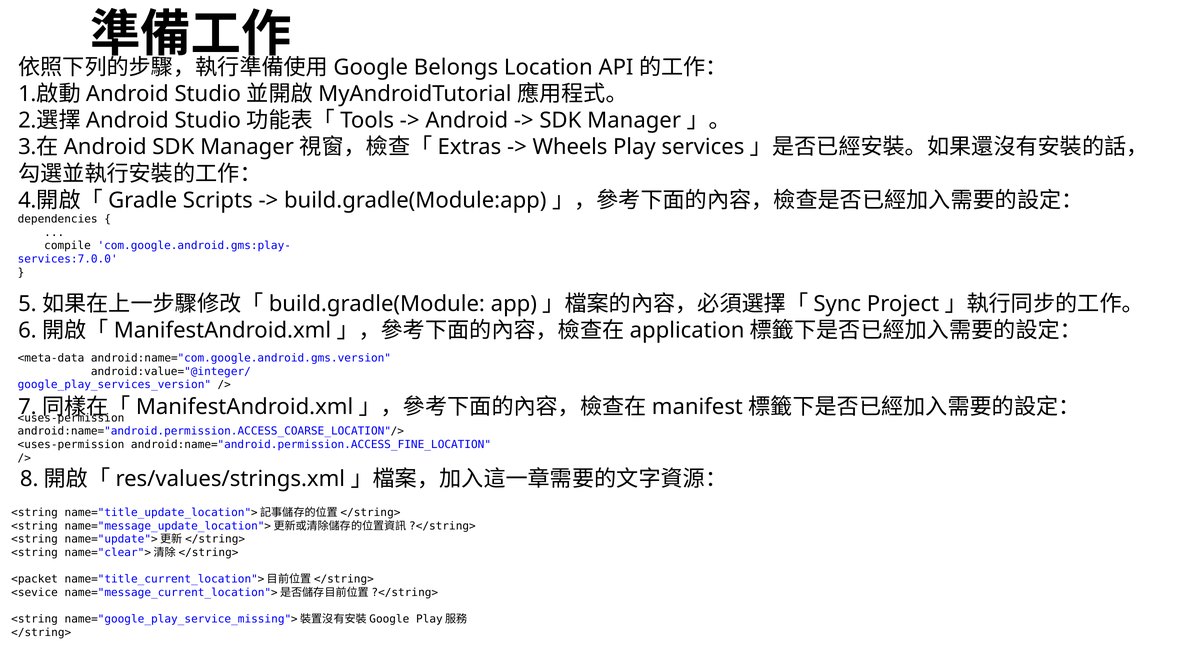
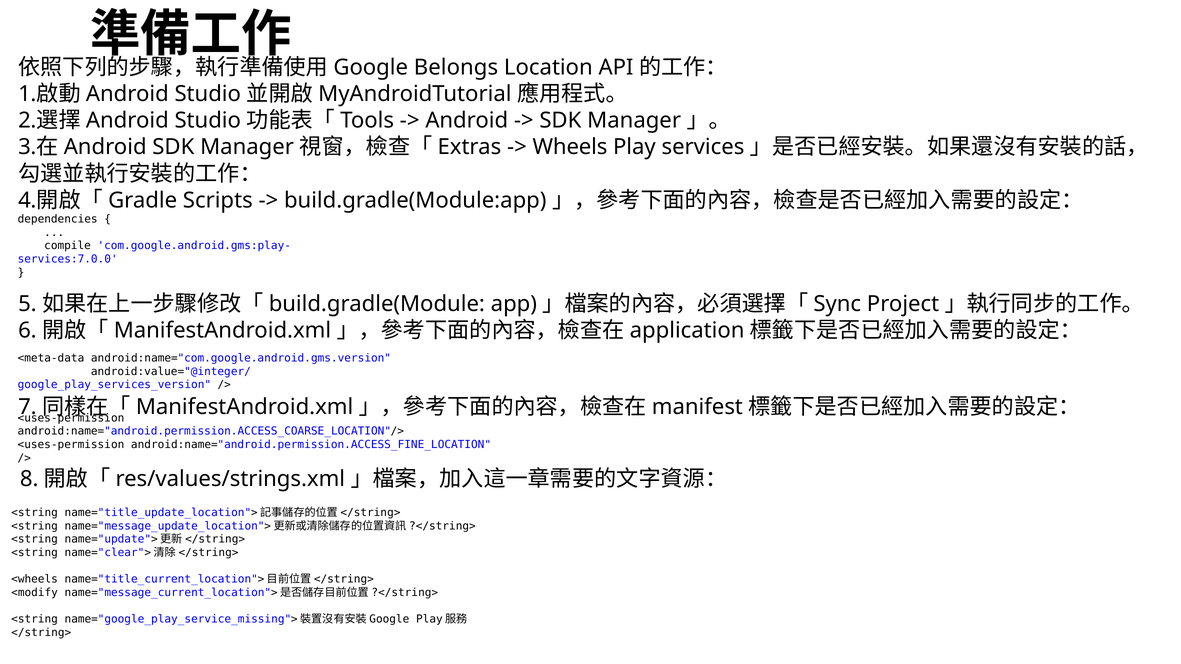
<packet: <packet -> <wheels
<sevice: <sevice -> <modify
